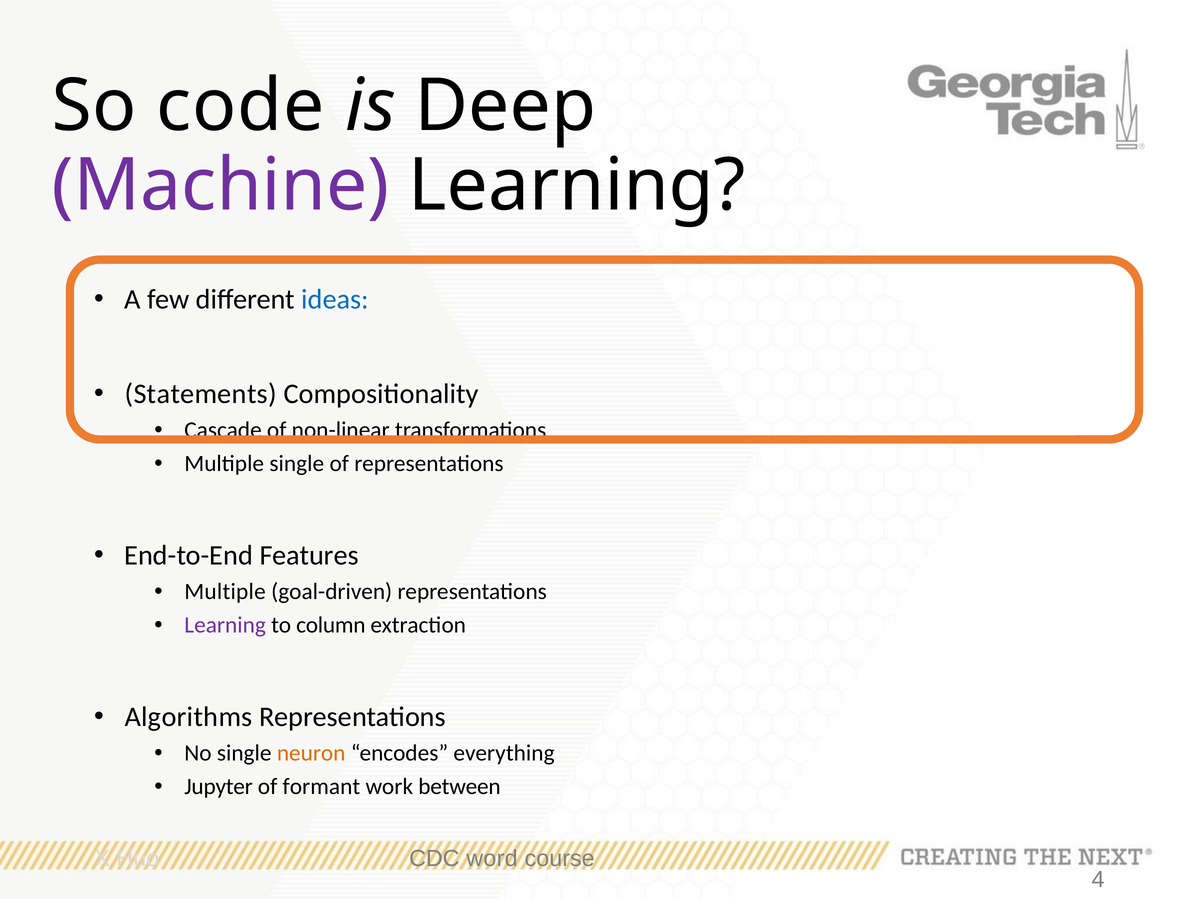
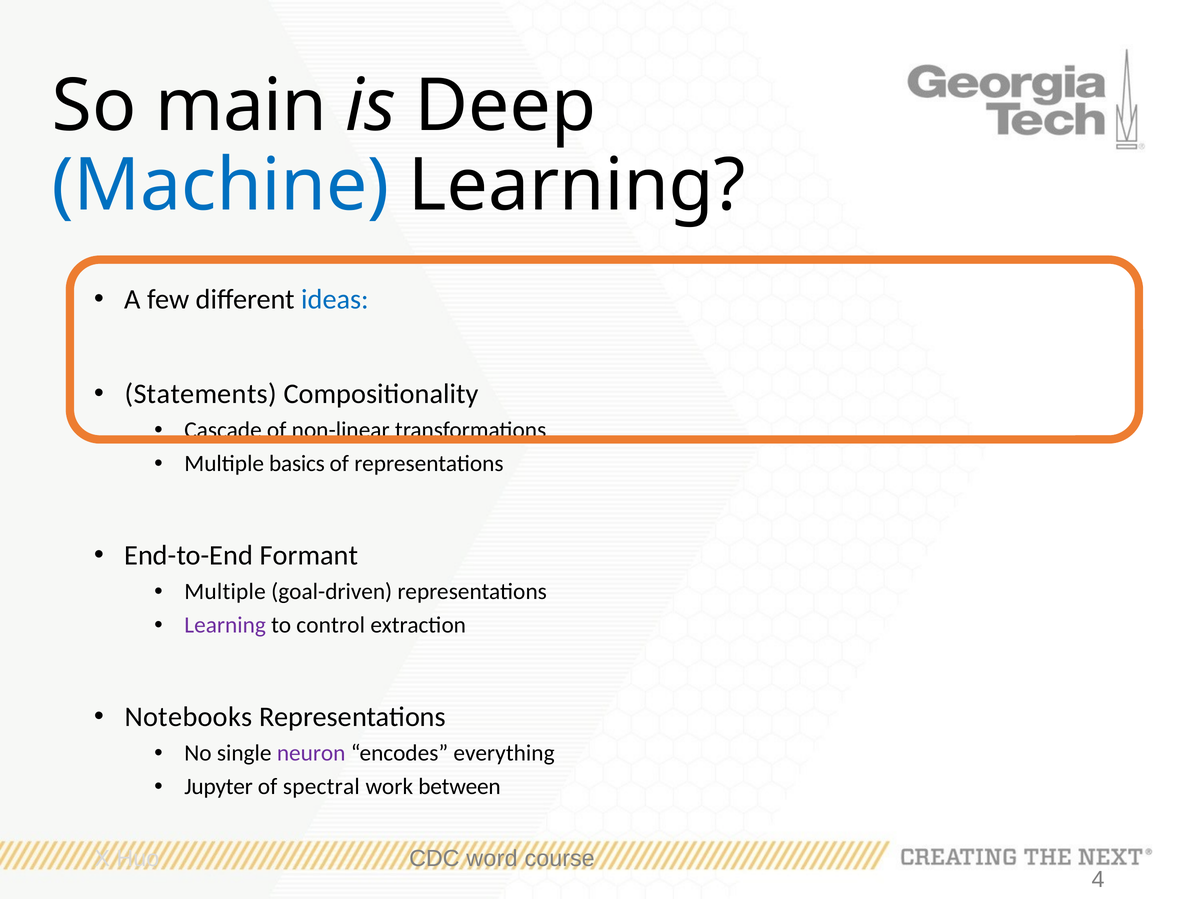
code: code -> main
Machine colour: purple -> blue
Multiple single: single -> basics
Features: Features -> Formant
column: column -> control
Algorithms: Algorithms -> Notebooks
neuron colour: orange -> purple
formant: formant -> spectral
